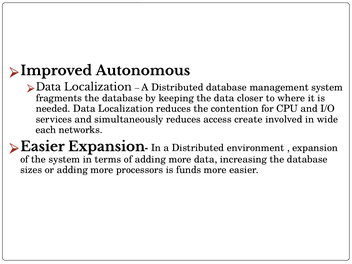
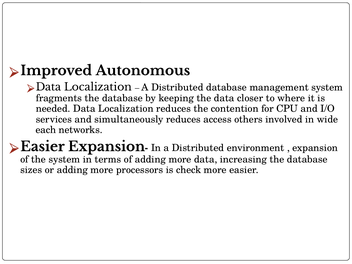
create: create -> others
funds: funds -> check
